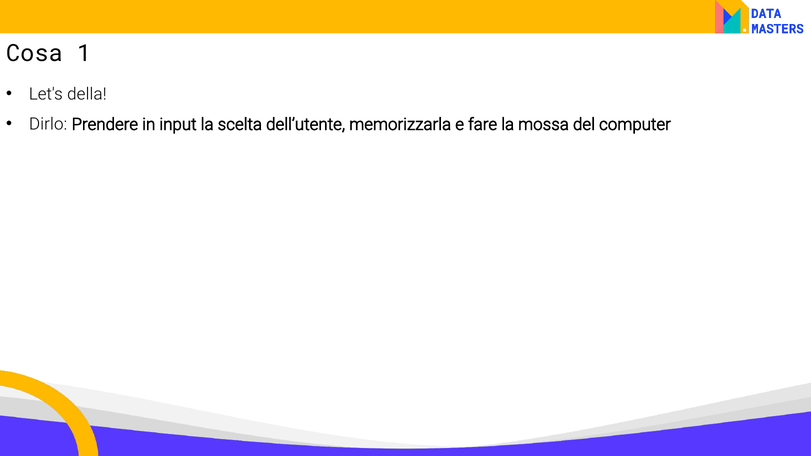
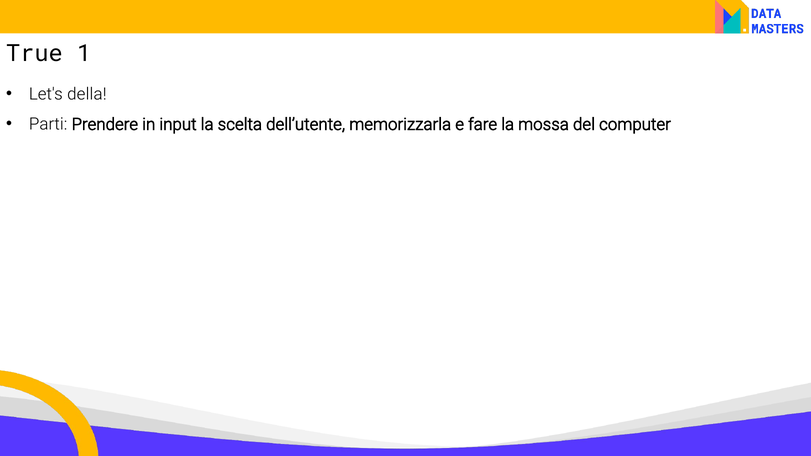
Cosa: Cosa -> True
Dirlo: Dirlo -> Parti
